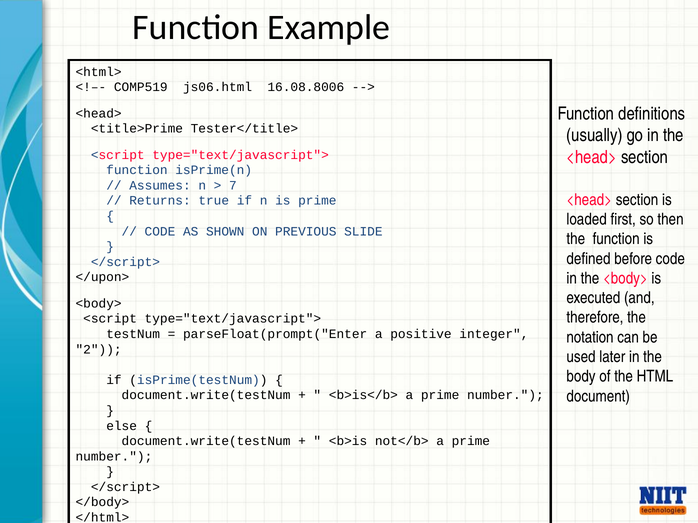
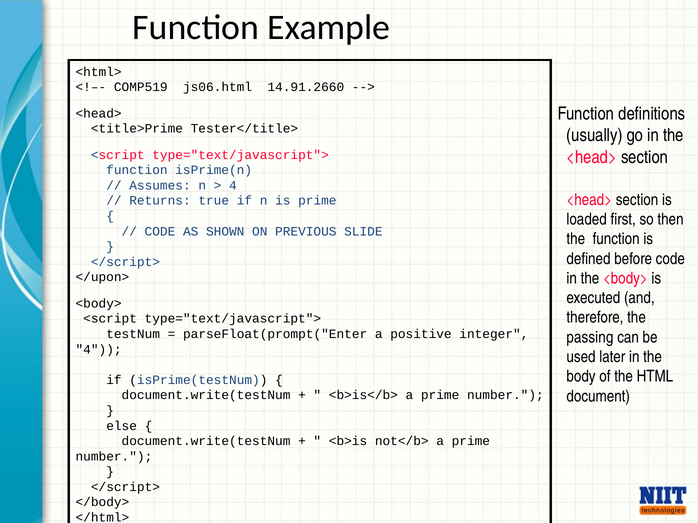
16.08.8006: 16.08.8006 -> 14.91.2660
7 at (233, 186): 7 -> 4
notation: notation -> passing
2 at (99, 350): 2 -> 4
